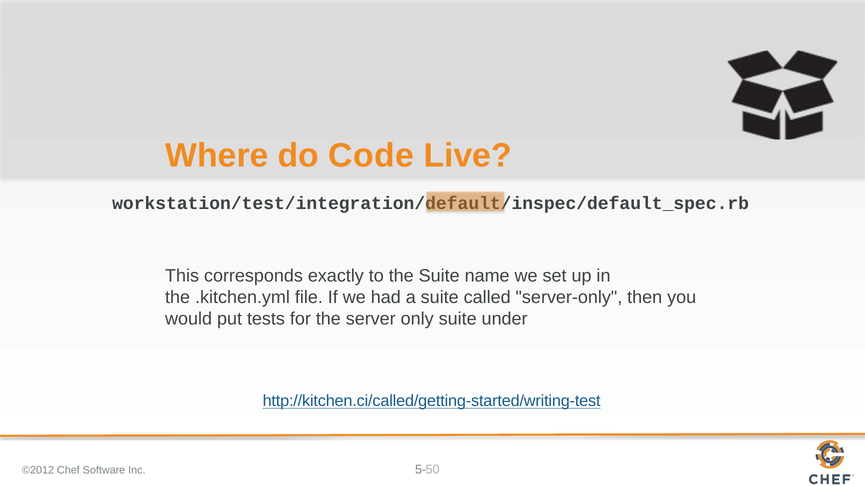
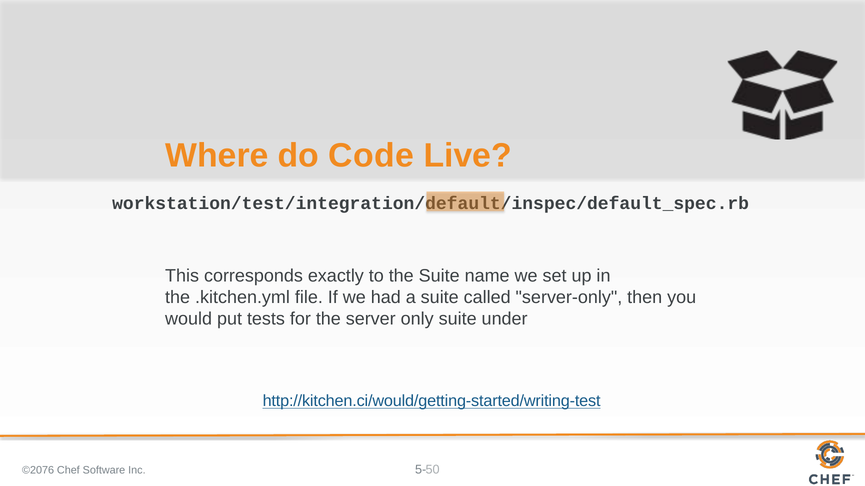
http://kitchen.ci/called/getting-started/writing-test: http://kitchen.ci/called/getting-started/writing-test -> http://kitchen.ci/would/getting-started/writing-test
©2012: ©2012 -> ©2076
